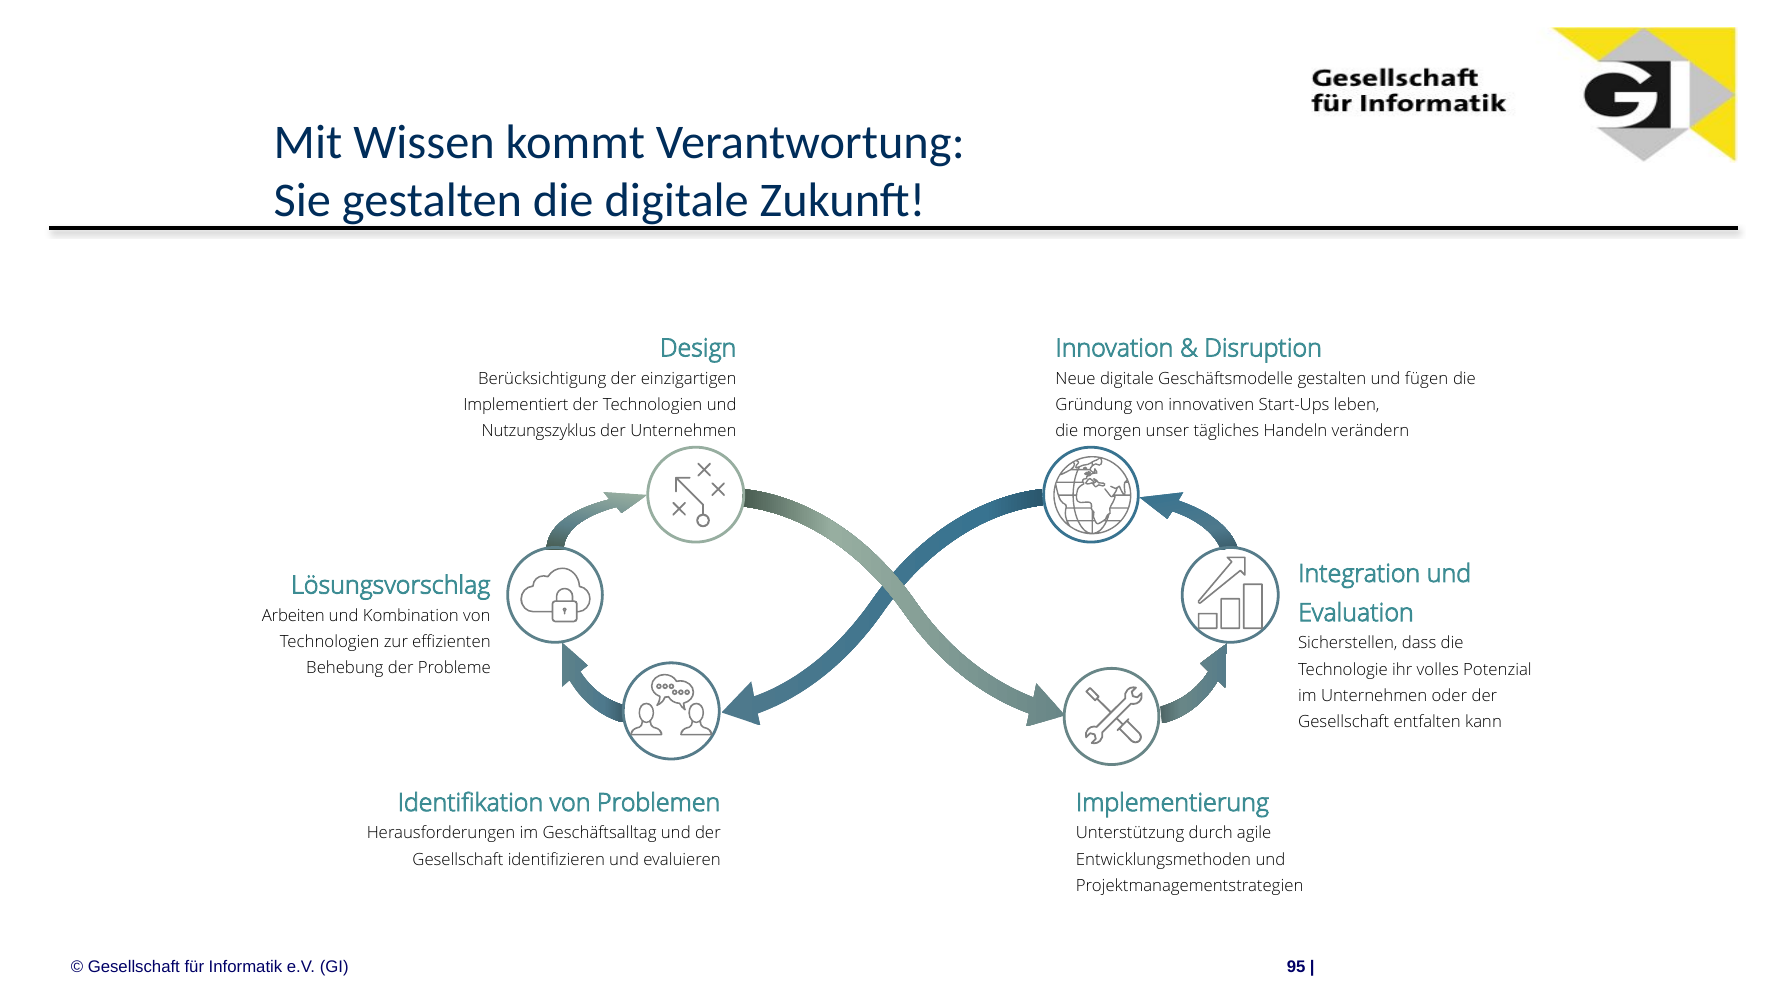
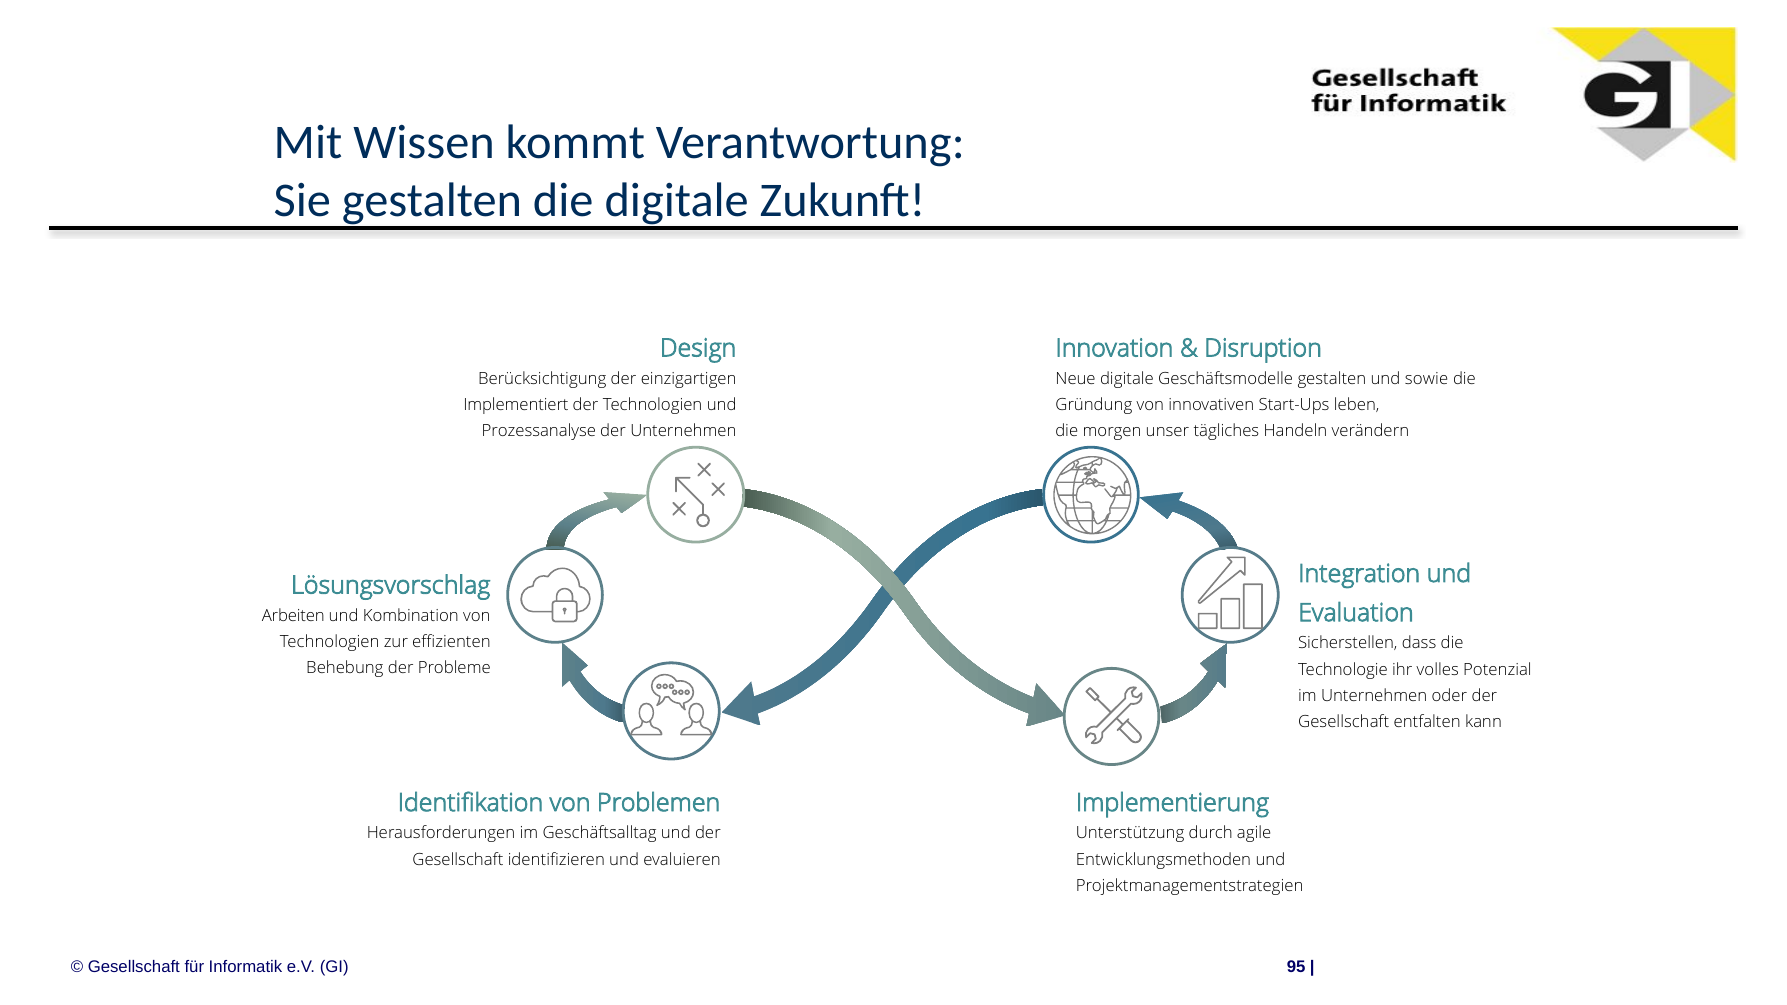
fügen: fügen -> sowie
Nutzungszyklus: Nutzungszyklus -> Prozessanalyse
